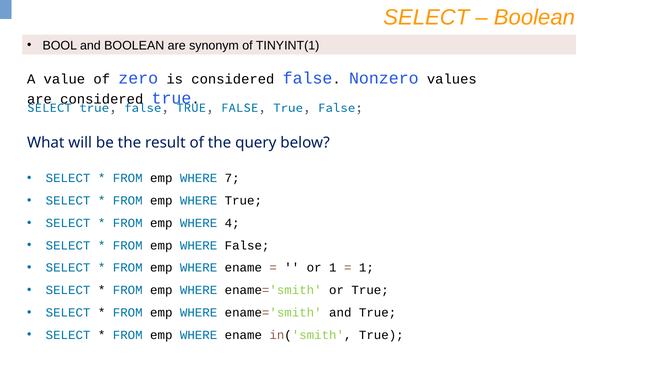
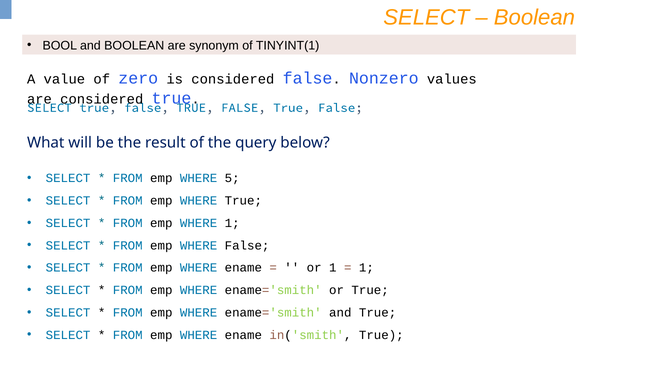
7: 7 -> 5
WHERE 4: 4 -> 1
